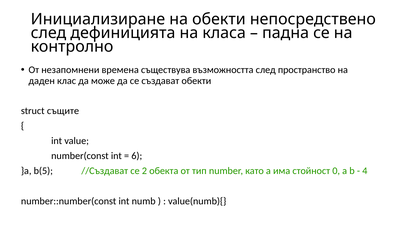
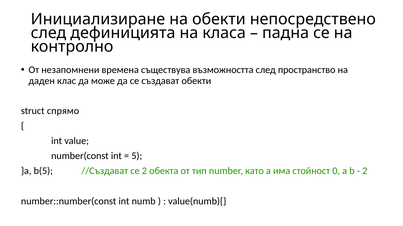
същите: същите -> спрямо
6: 6 -> 5
4 at (365, 172): 4 -> 2
